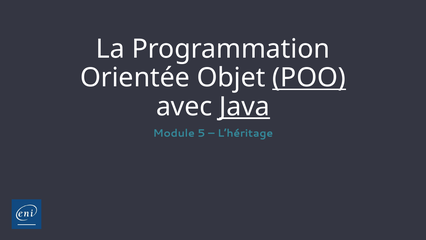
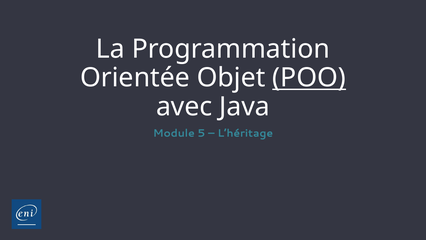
Java underline: present -> none
